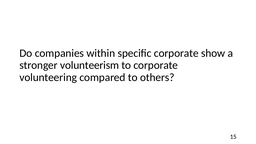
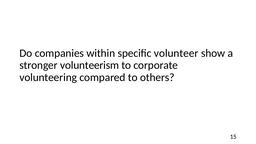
specific corporate: corporate -> volunteer
